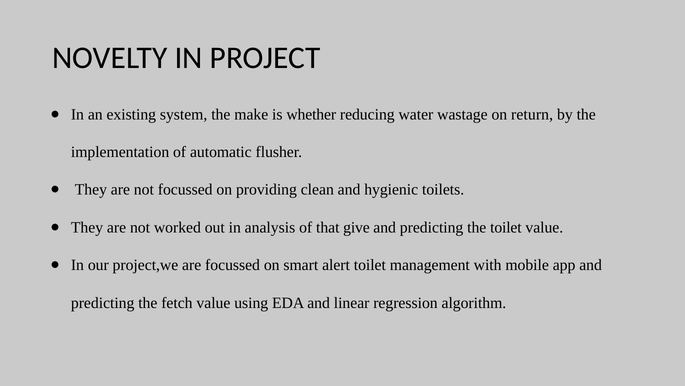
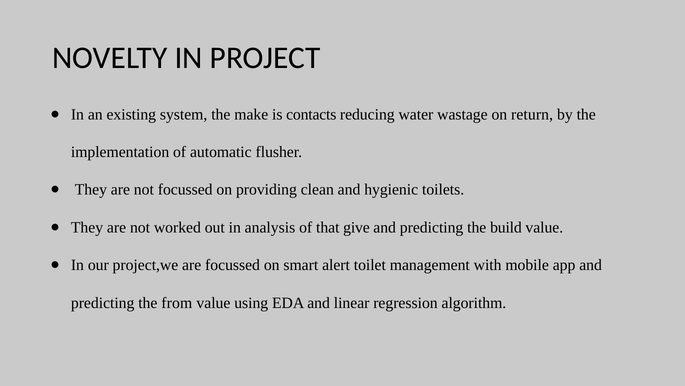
whether: whether -> contacts
the toilet: toilet -> build
fetch: fetch -> from
